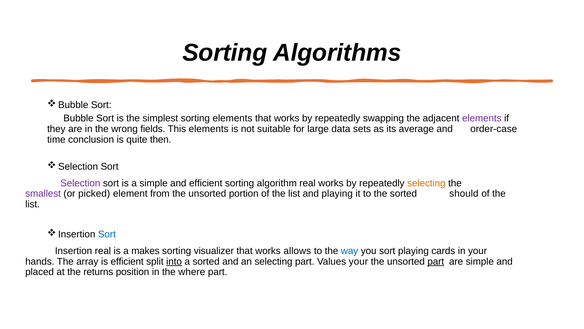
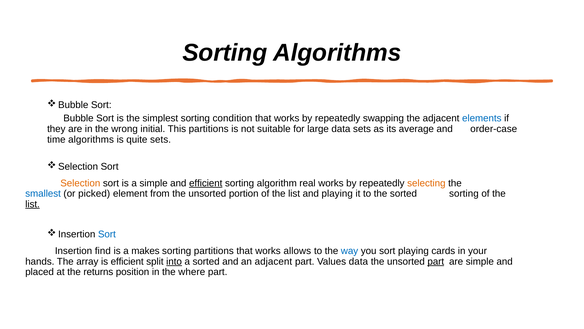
sorting elements: elements -> condition
elements at (482, 118) colour: purple -> blue
fields: fields -> initial
This elements: elements -> partitions
time conclusion: conclusion -> algorithms
quite then: then -> sets
Selection colour: purple -> orange
efficient at (206, 183) underline: none -> present
smallest colour: purple -> blue
sorted should: should -> sorting
list at (33, 204) underline: none -> present
Insertion real: real -> find
sorting visualizer: visualizer -> partitions
an selecting: selecting -> adjacent
Values your: your -> data
